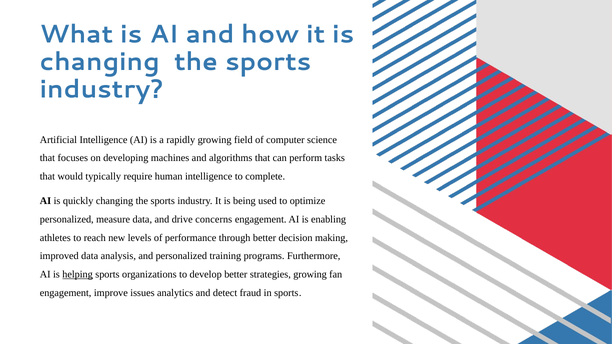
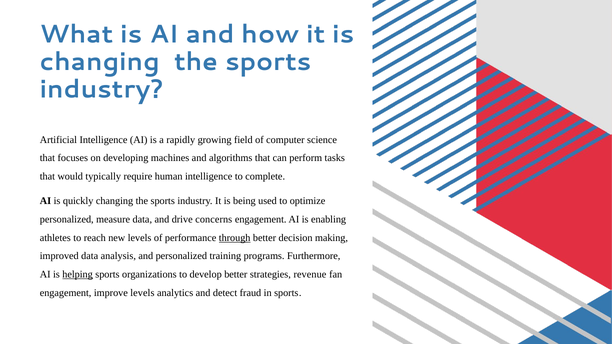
through underline: none -> present
strategies growing: growing -> revenue
improve issues: issues -> levels
